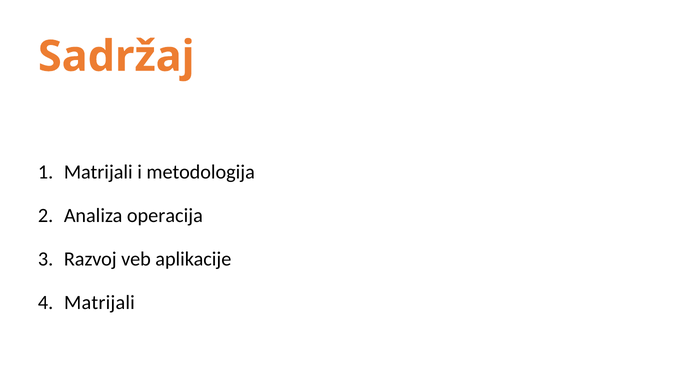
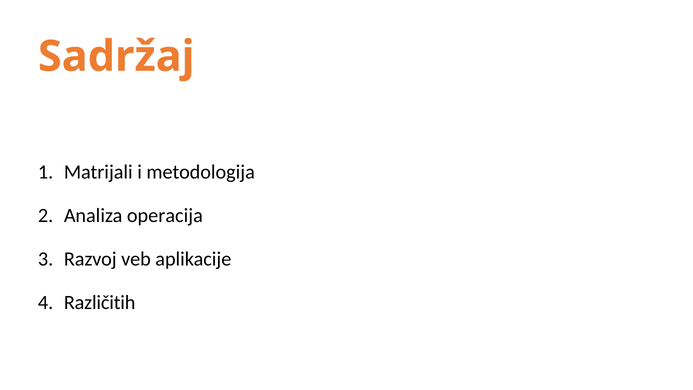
Matrijali at (99, 303): Matrijali -> Različitih
